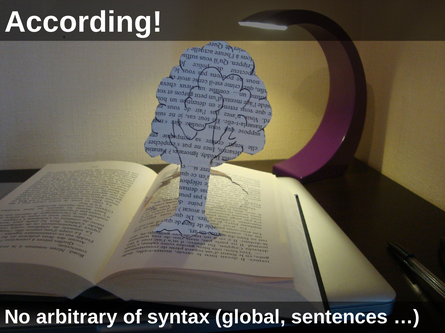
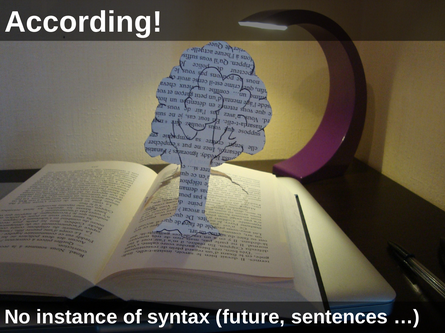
arbitrary: arbitrary -> instance
global: global -> future
